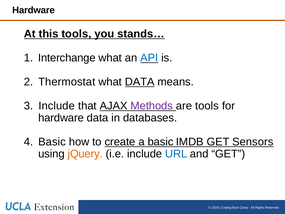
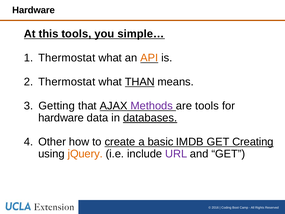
stands…: stands… -> simple…
Interchange at (67, 58): Interchange -> Thermostat
API colour: blue -> orange
what DATA: DATA -> THAN
Include at (57, 106): Include -> Getting
databases underline: none -> present
Basic at (52, 142): Basic -> Other
Sensors: Sensors -> Creating
URL colour: blue -> purple
